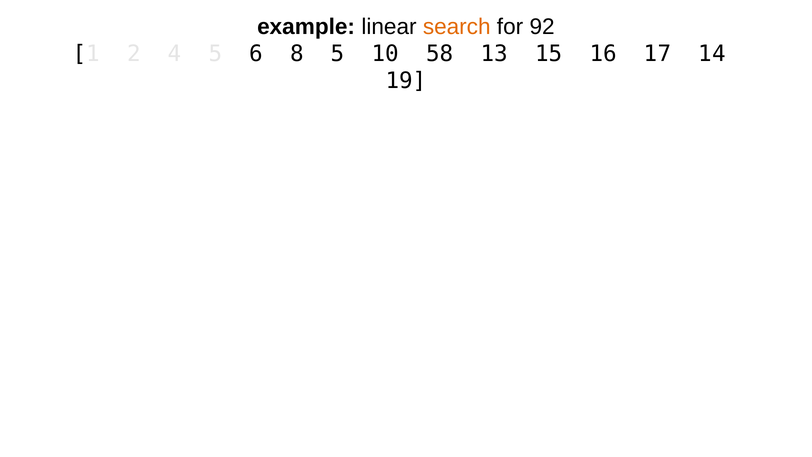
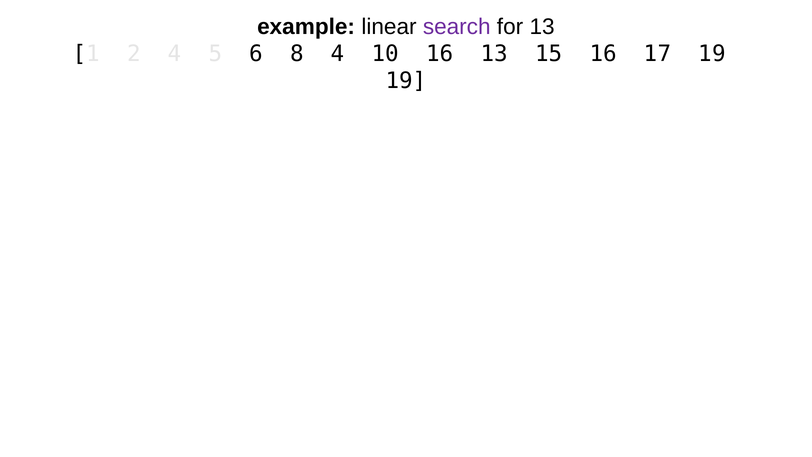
search colour: orange -> purple
for 92: 92 -> 13
8 5: 5 -> 4
10 58: 58 -> 16
17 14: 14 -> 19
